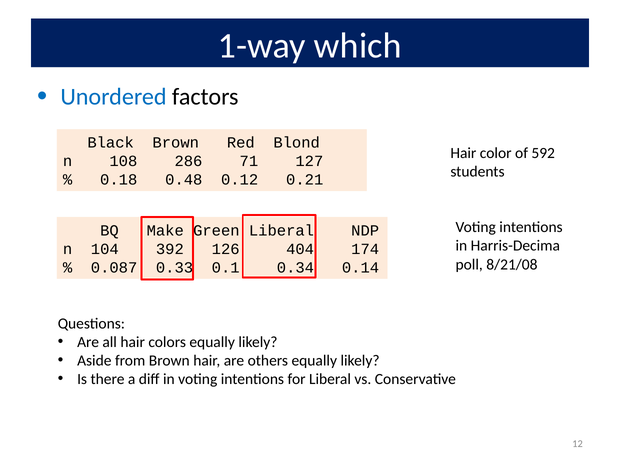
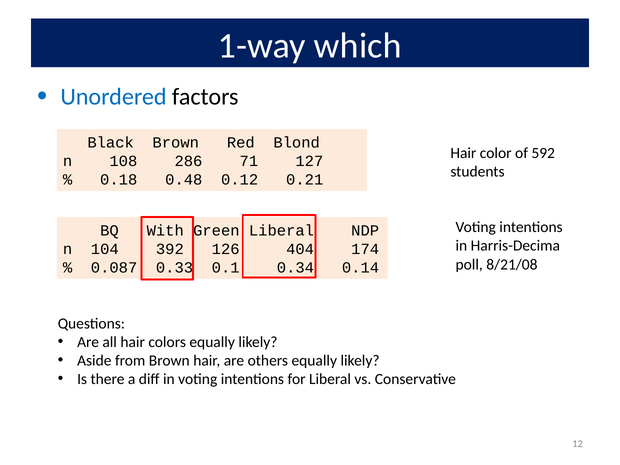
Make: Make -> With
